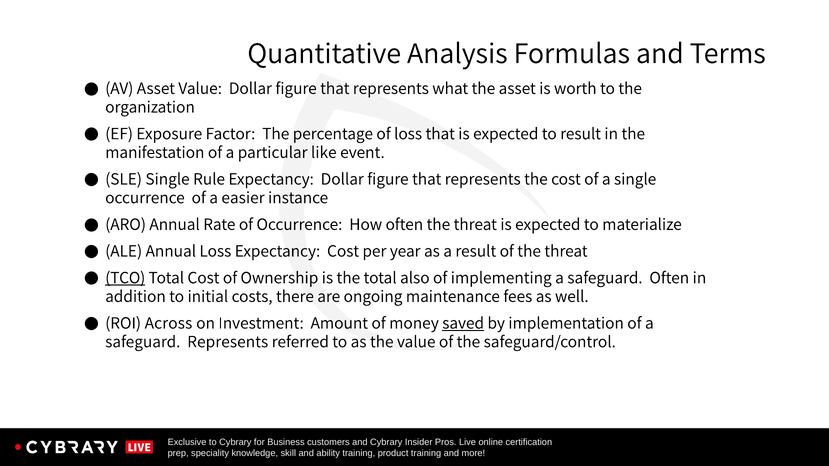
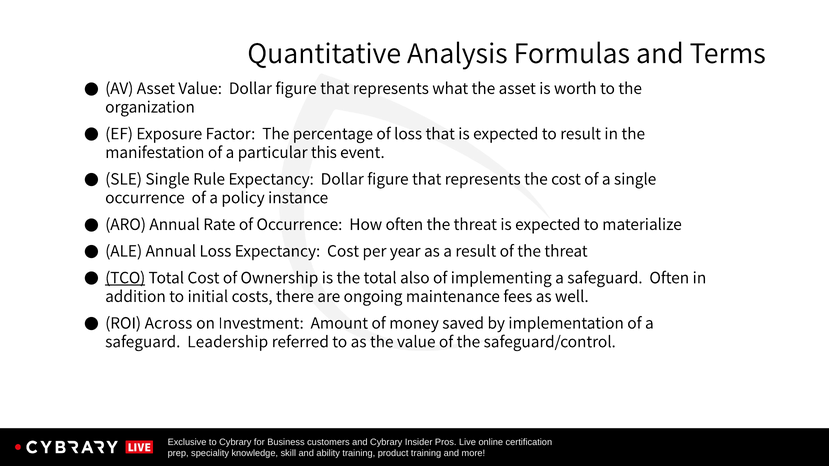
like: like -> this
easier: easier -> policy
saved underline: present -> none
safeguard Represents: Represents -> Leadership
